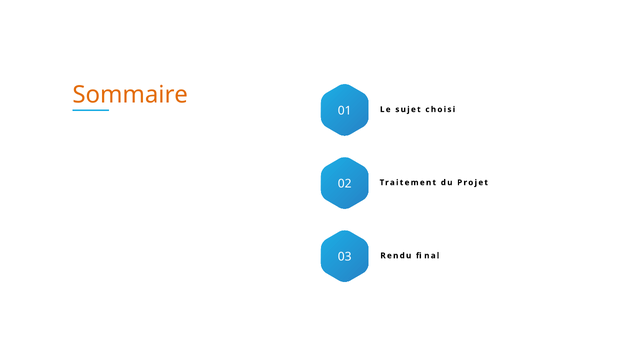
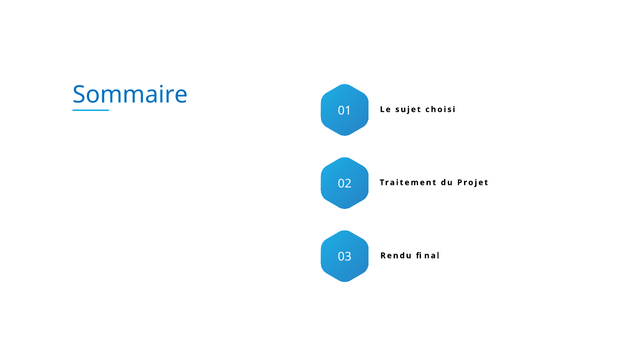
Sommaire colour: orange -> blue
